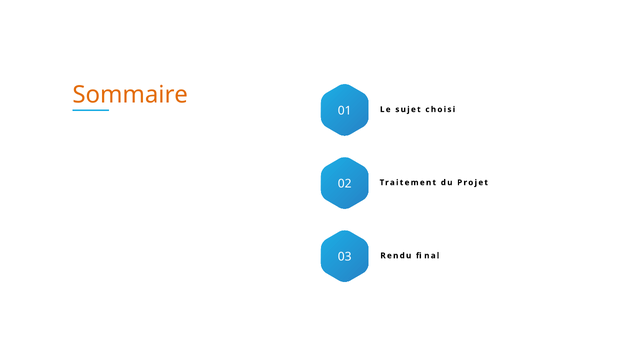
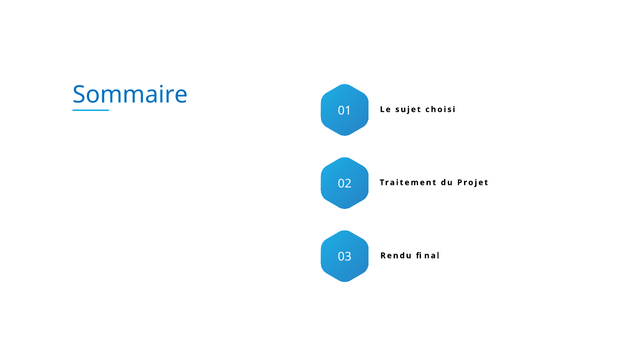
Sommaire colour: orange -> blue
